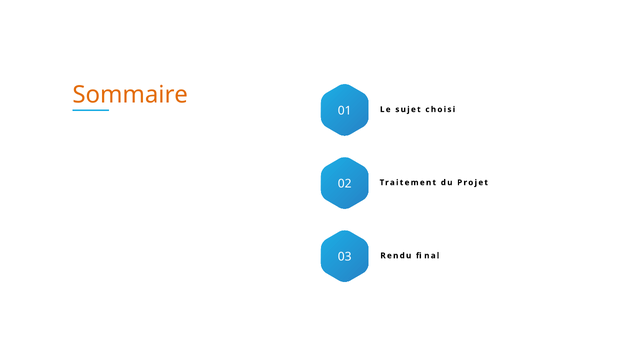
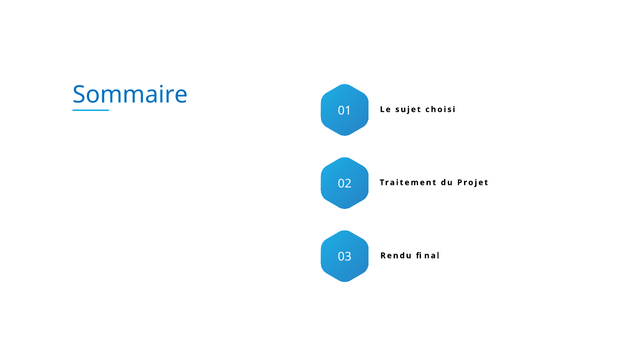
Sommaire colour: orange -> blue
